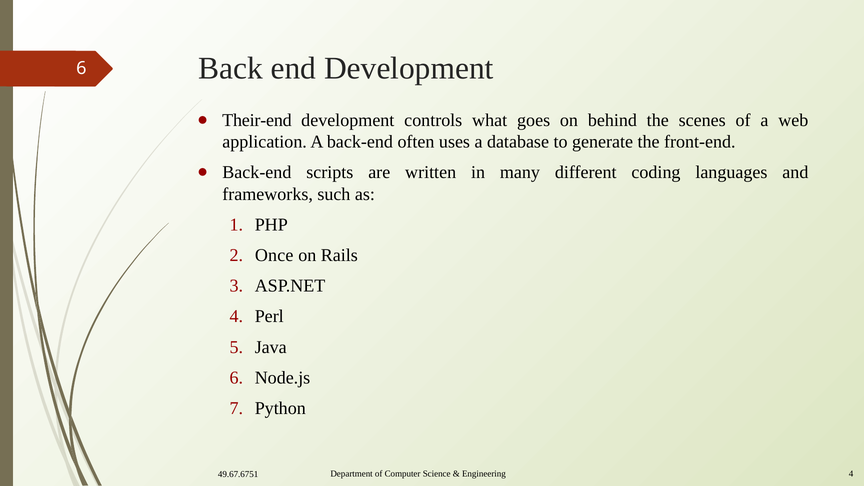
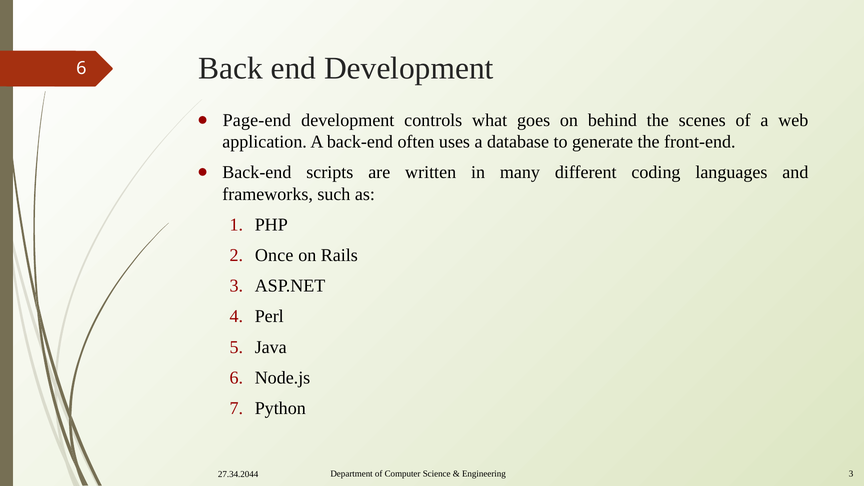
Their-end: Their-end -> Page-end
Engineering 4: 4 -> 3
49.67.6751: 49.67.6751 -> 27.34.2044
